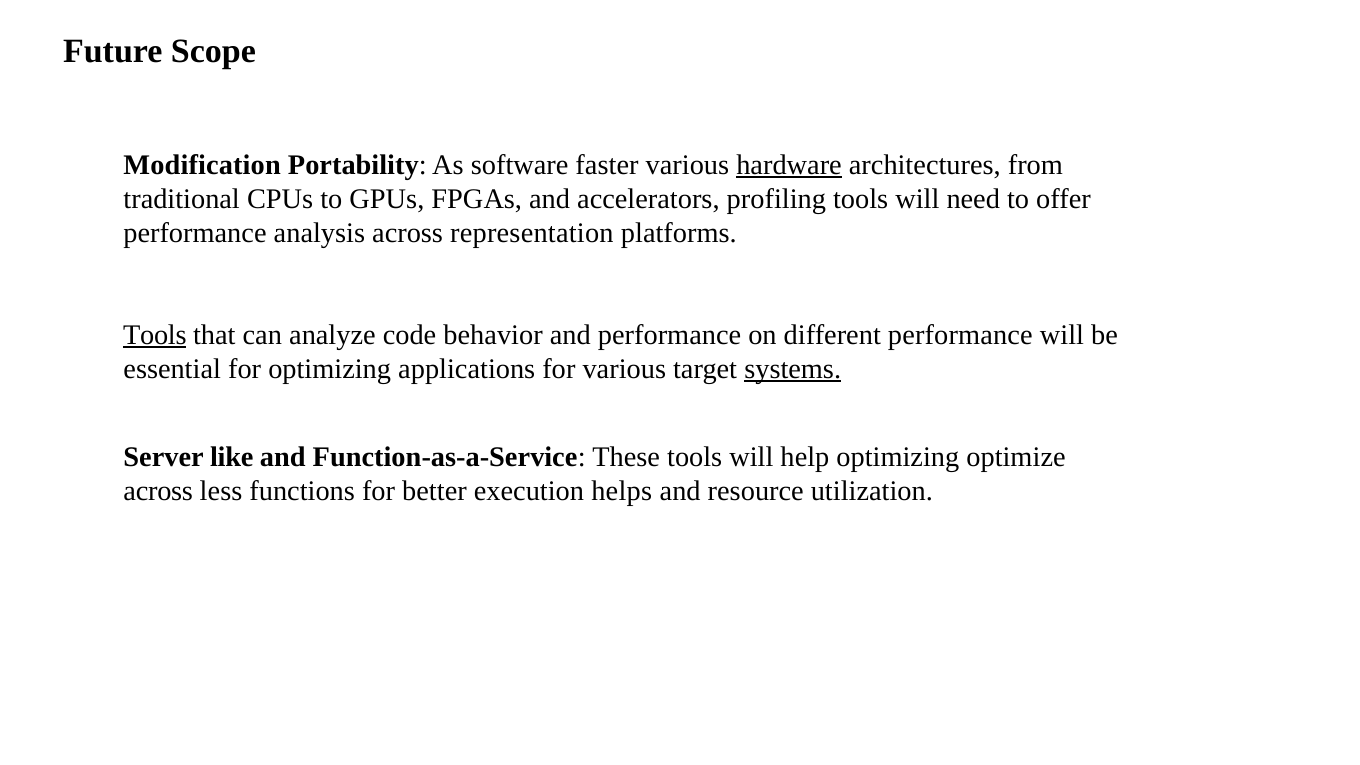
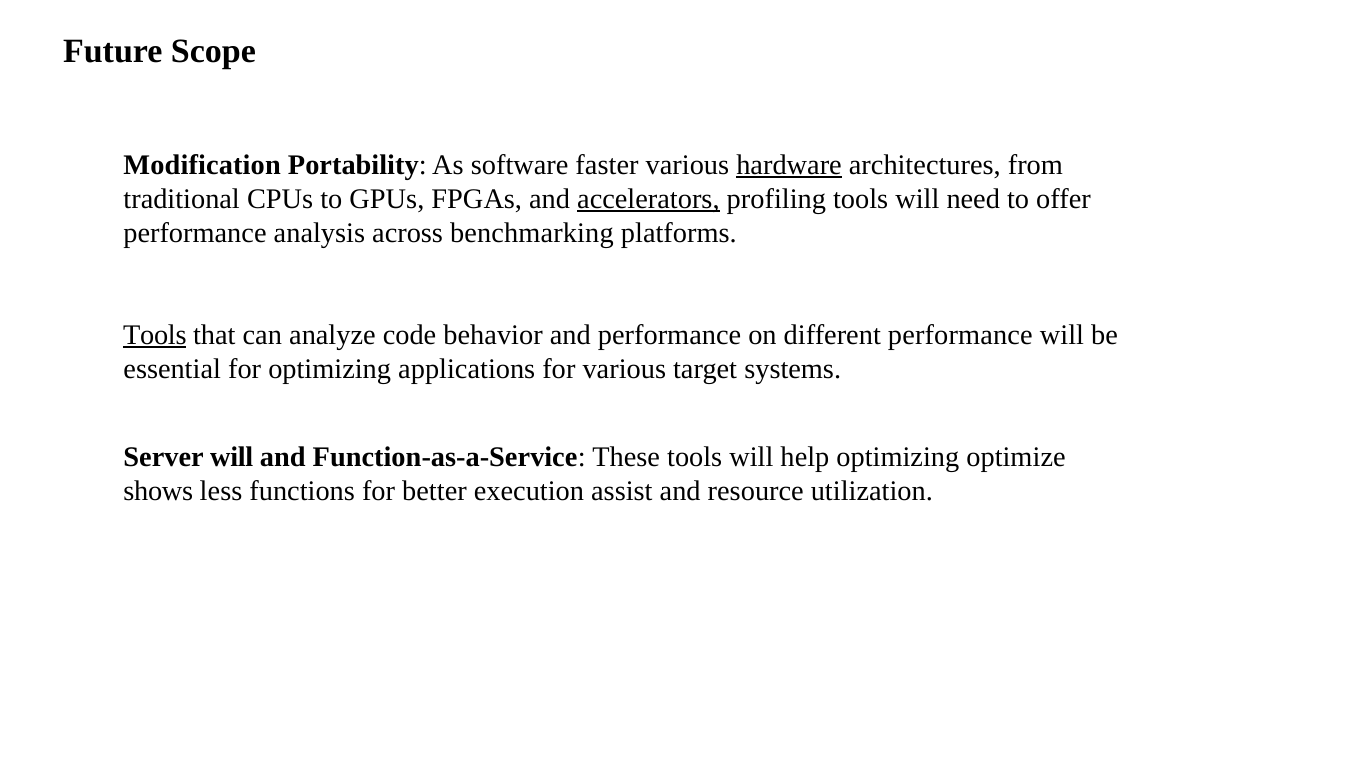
accelerators underline: none -> present
representation: representation -> benchmarking
systems underline: present -> none
Server like: like -> will
across at (158, 491): across -> shows
helps: helps -> assist
